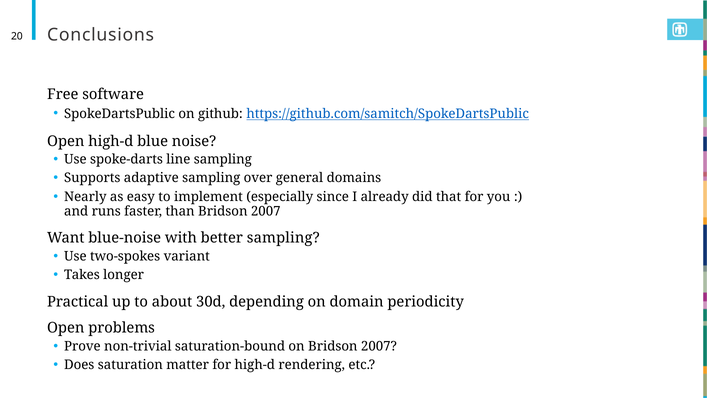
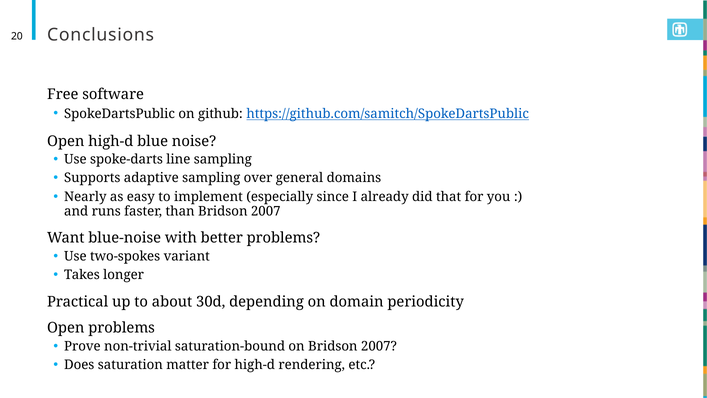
better sampling: sampling -> problems
